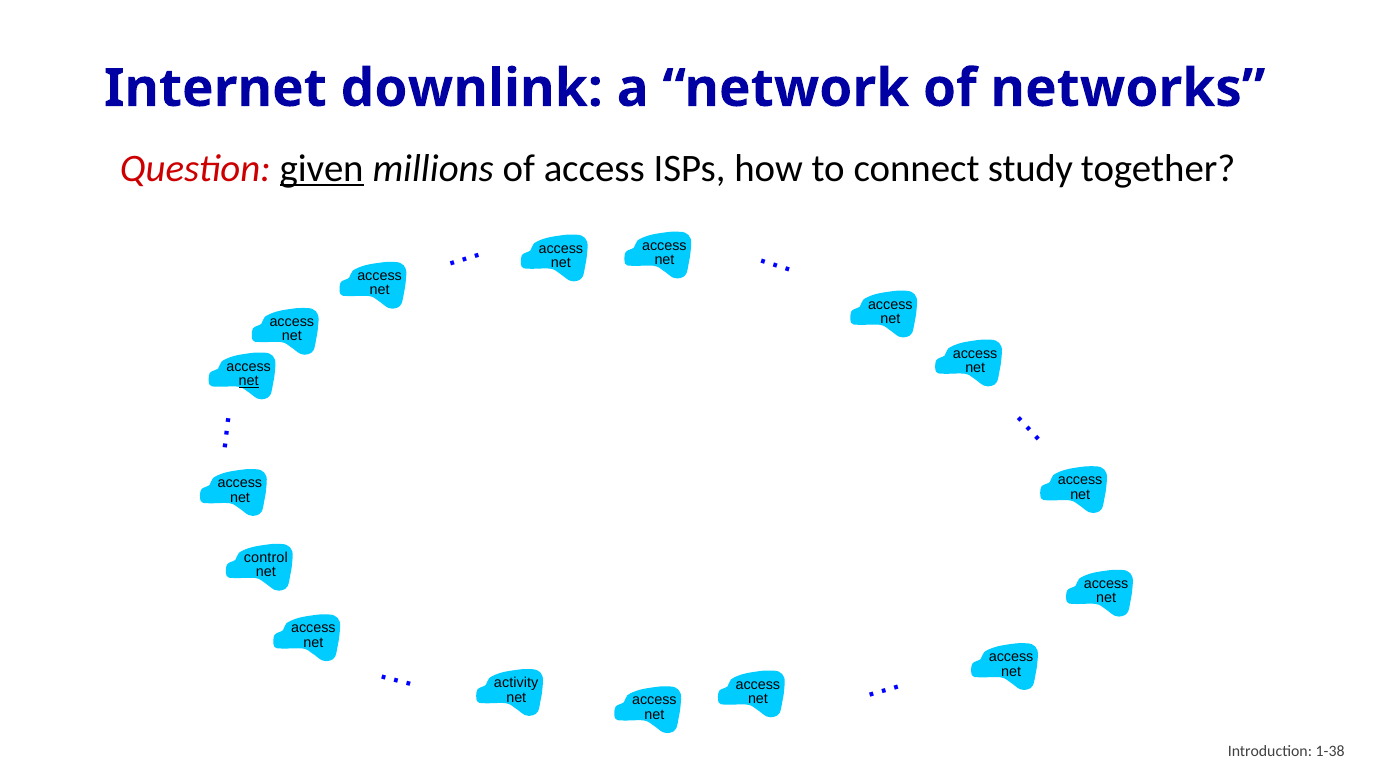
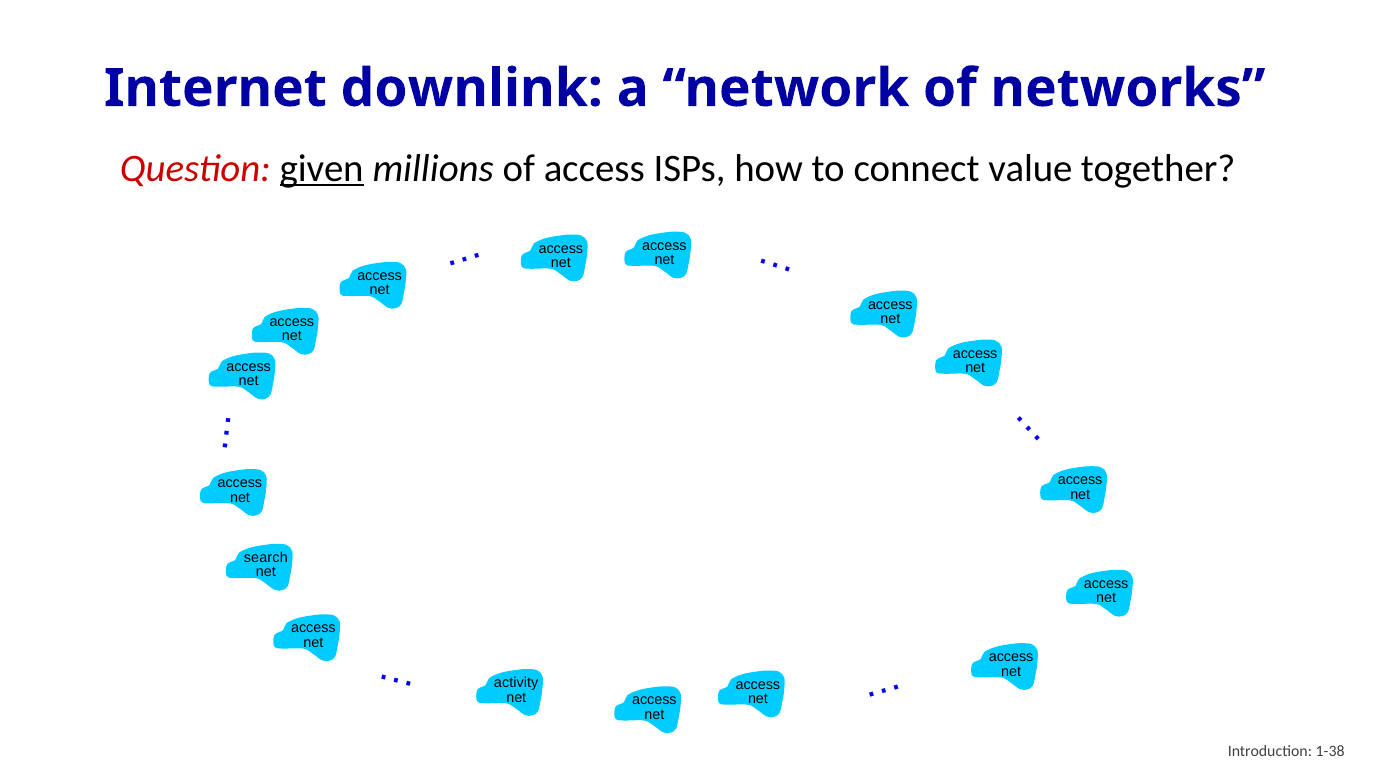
study: study -> value
net at (249, 381) underline: present -> none
control: control -> search
